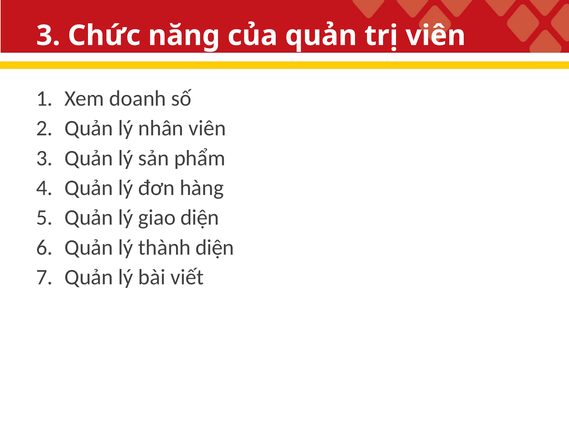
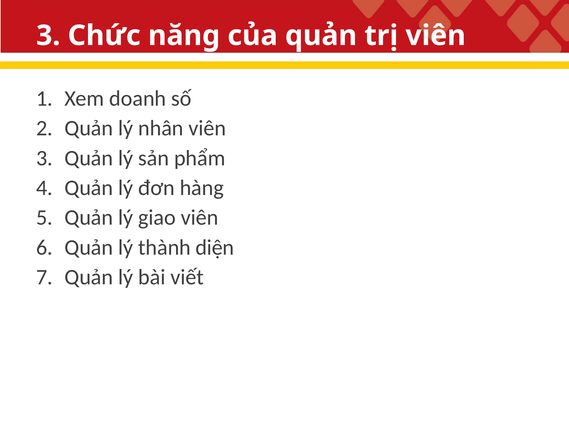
giao diện: diện -> viên
